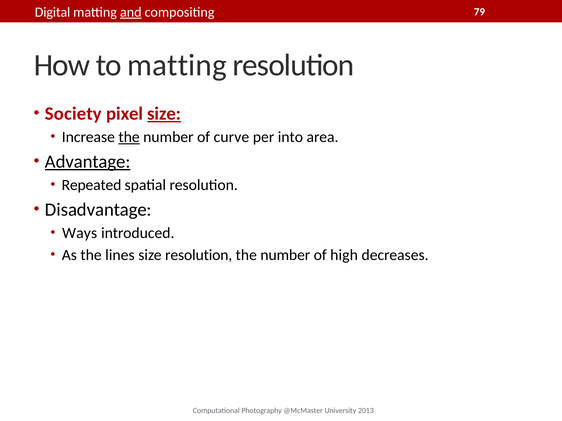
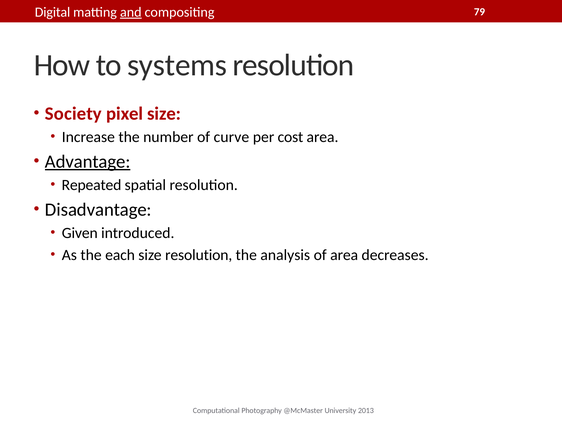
to matting: matting -> systems
size at (164, 114) underline: present -> none
the at (129, 137) underline: present -> none
into: into -> cost
Ways: Ways -> Given
lines: lines -> each
number at (285, 255): number -> analysis
of high: high -> area
